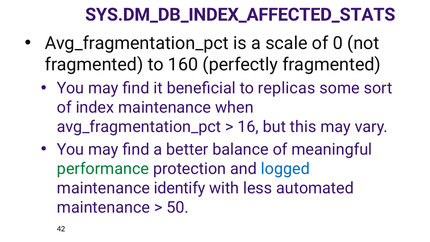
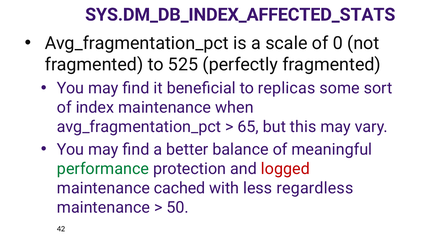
160: 160 -> 525
16: 16 -> 65
logged colour: blue -> red
identify: identify -> cached
automated: automated -> regardless
